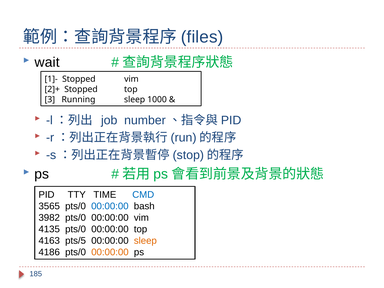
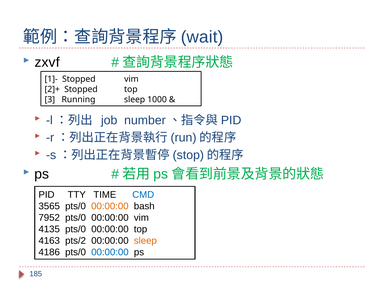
files: files -> wait
wait: wait -> zxvf
00:00:00 at (110, 206) colour: blue -> orange
3982: 3982 -> 7952
pts/5: pts/5 -> pts/2
00:00:00 at (110, 252) colour: orange -> blue
